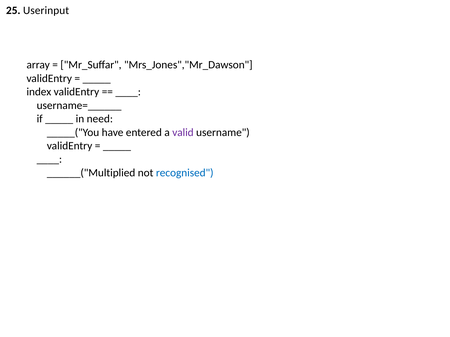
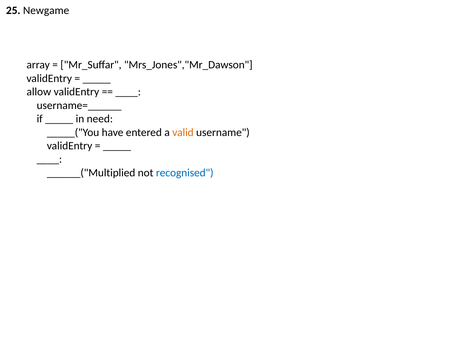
Userinput: Userinput -> Newgame
index: index -> allow
valid colour: purple -> orange
